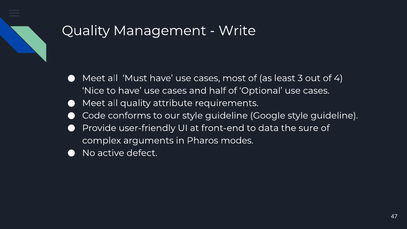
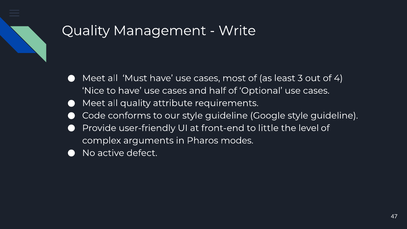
data: data -> little
sure: sure -> level
